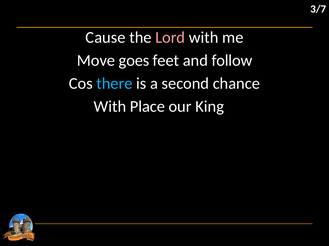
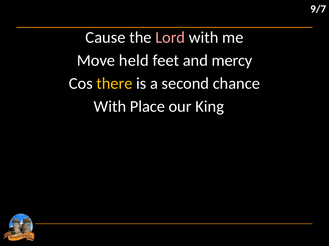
3/7: 3/7 -> 9/7
goes: goes -> held
follow: follow -> mercy
there colour: light blue -> yellow
